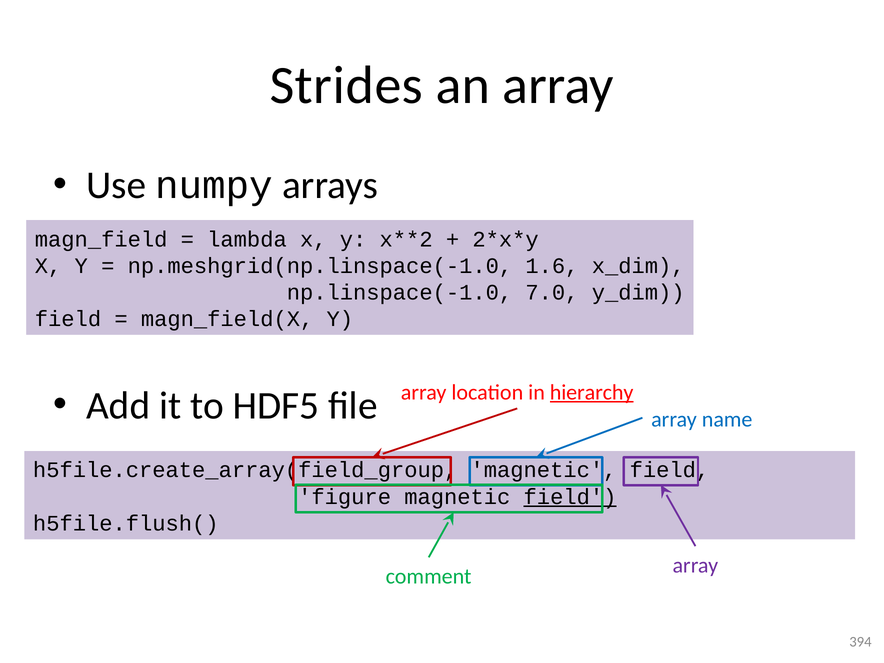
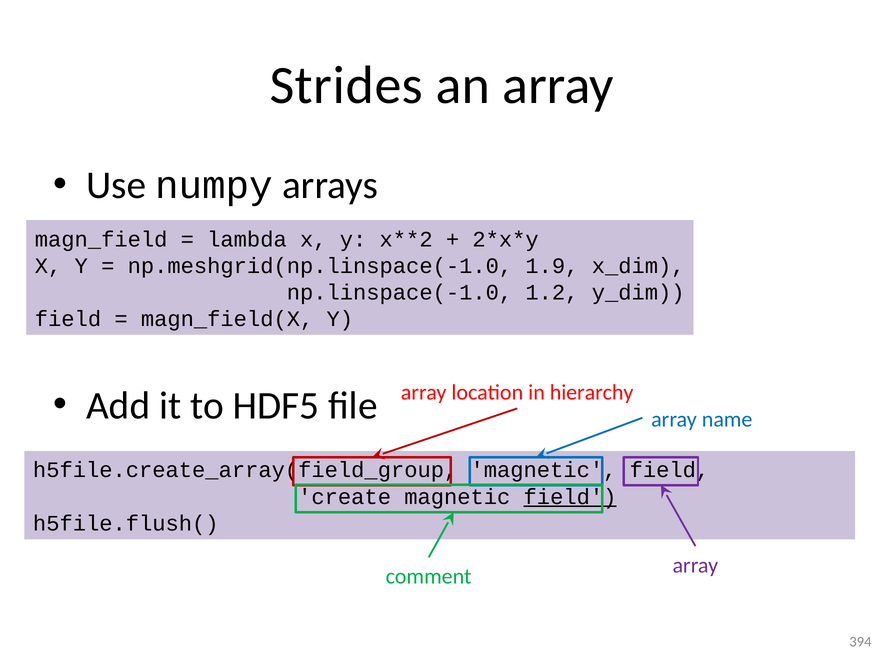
1.6: 1.6 -> 1.9
7.0: 7.0 -> 1.2
hierarchy underline: present -> none
figure: figure -> create
